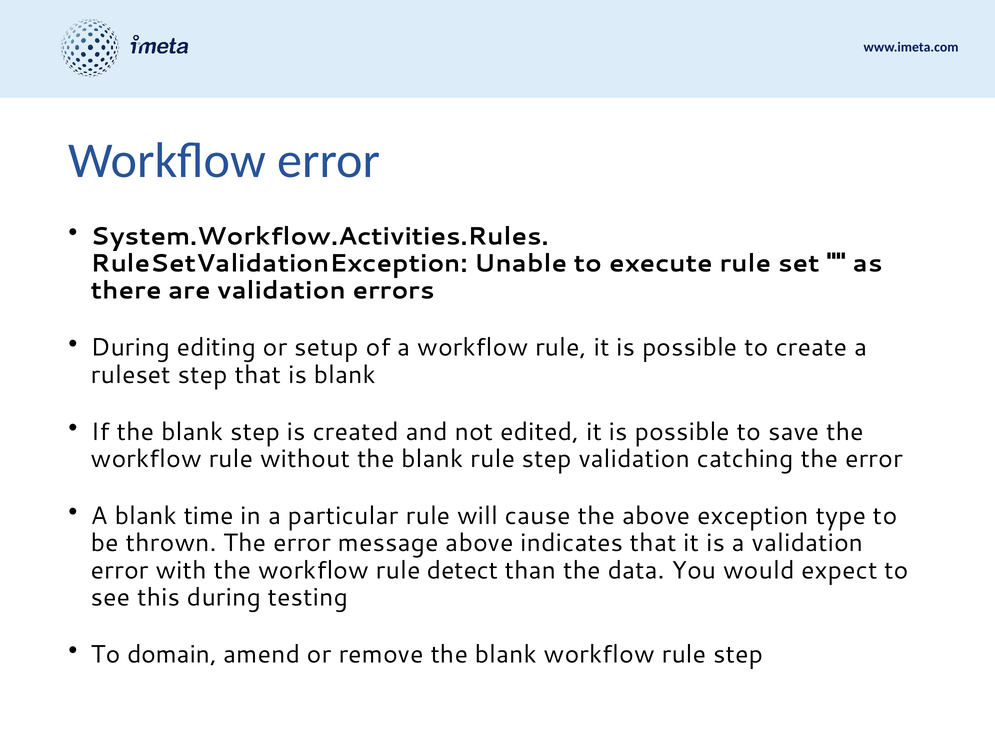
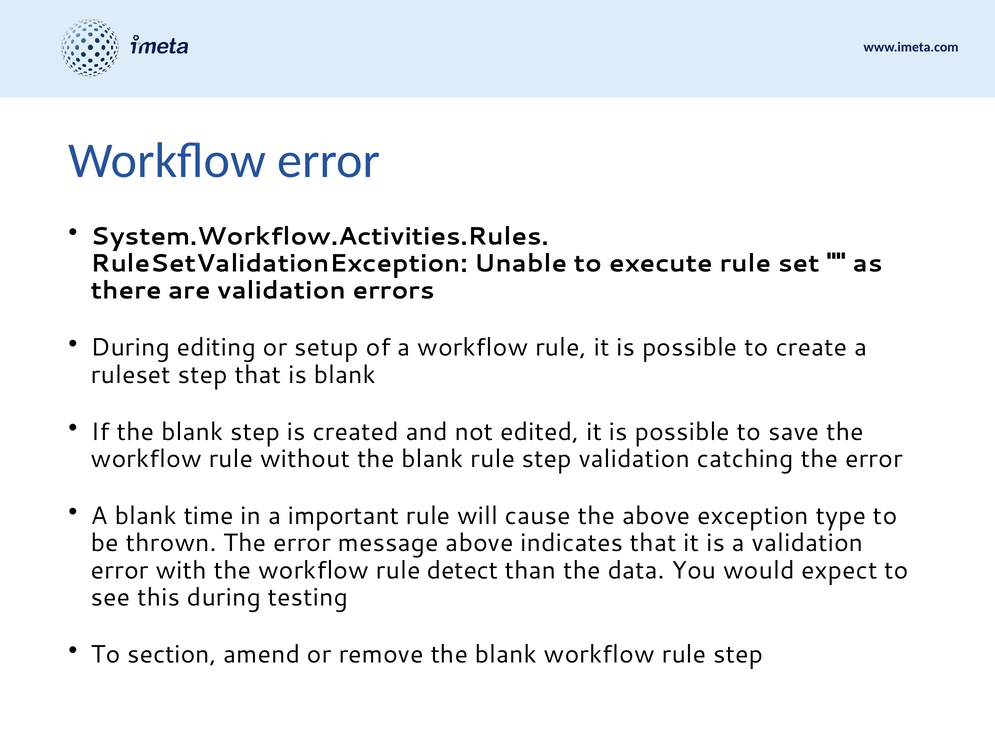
particular: particular -> important
domain: domain -> section
